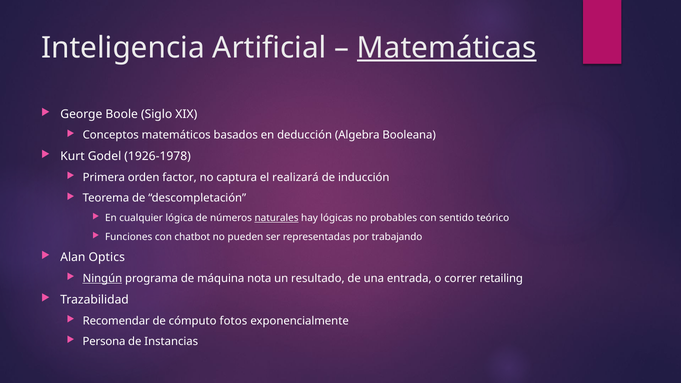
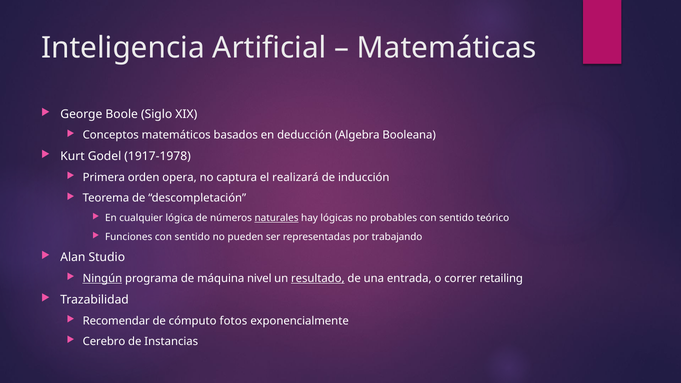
Matemáticas underline: present -> none
1926-1978: 1926-1978 -> 1917-1978
factor: factor -> opera
Funciones con chatbot: chatbot -> sentido
Optics: Optics -> Studio
nota: nota -> nivel
resultado underline: none -> present
Persona: Persona -> Cerebro
